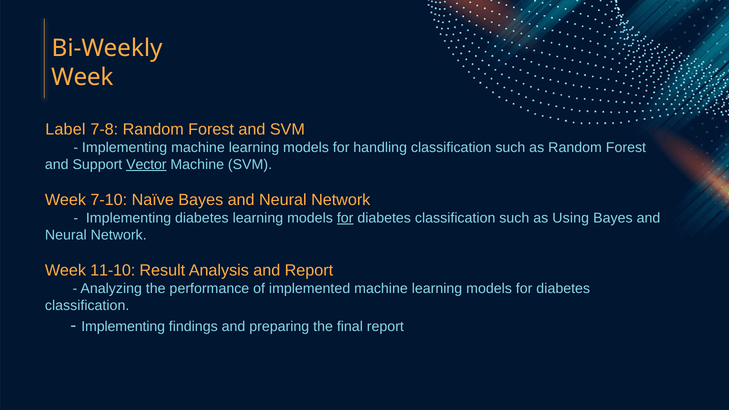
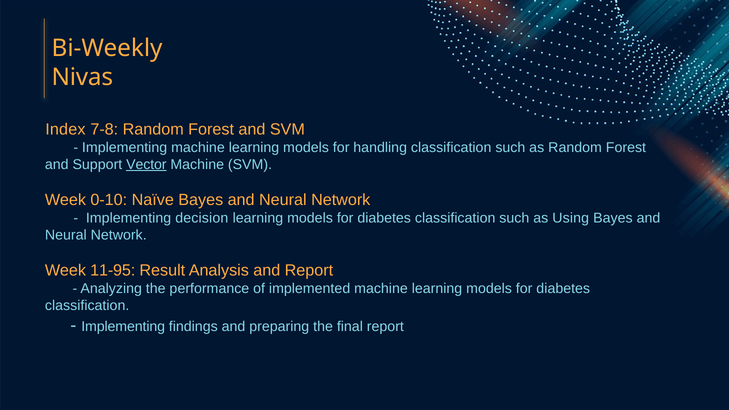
Week at (82, 77): Week -> Nivas
Label: Label -> Index
7-10: 7-10 -> 0-10
Implementing diabetes: diabetes -> decision
for at (345, 218) underline: present -> none
11-10: 11-10 -> 11-95
